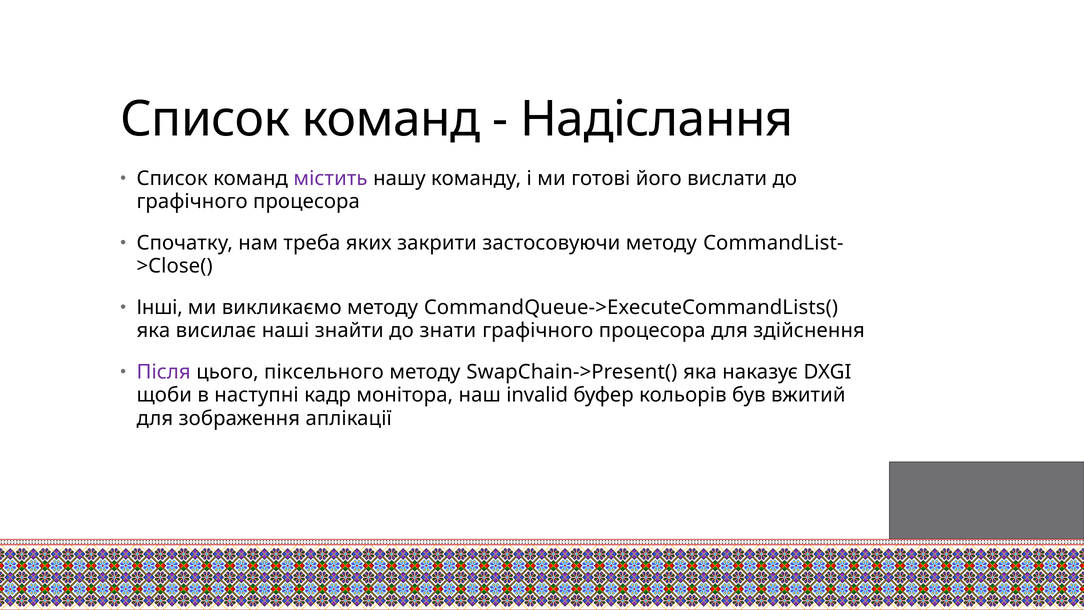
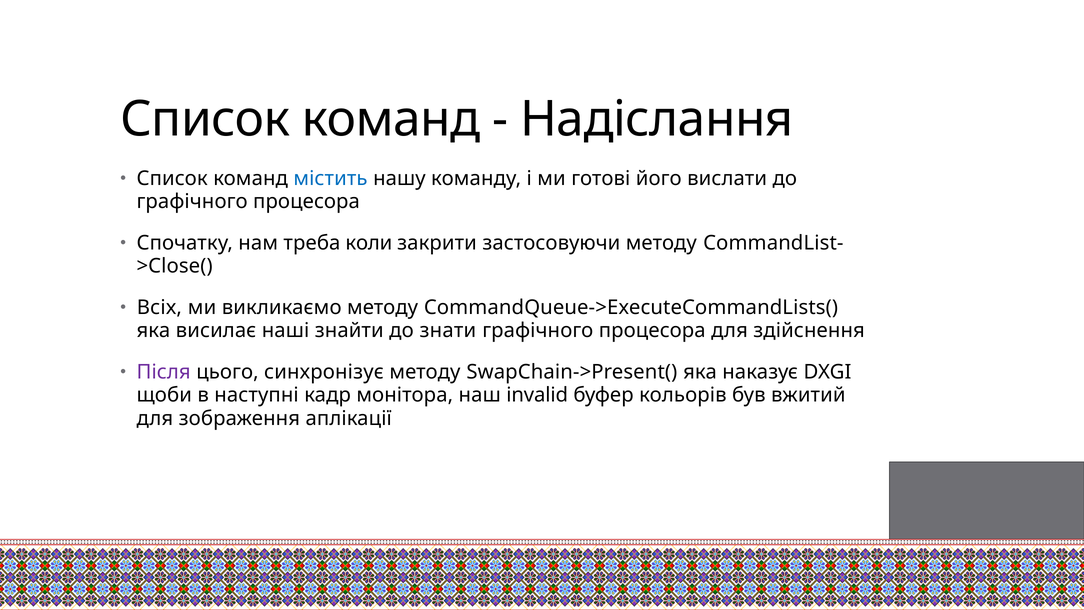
містить colour: purple -> blue
яких: яких -> коли
Інші: Інші -> Всіх
піксельного: піксельного -> синхронізує
